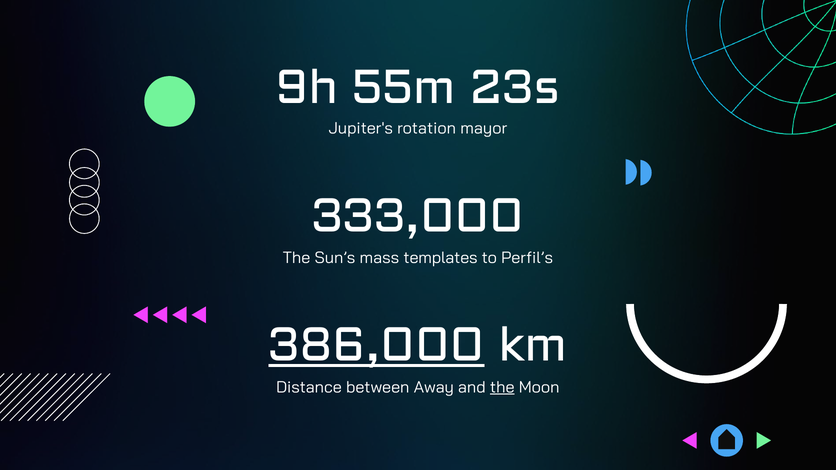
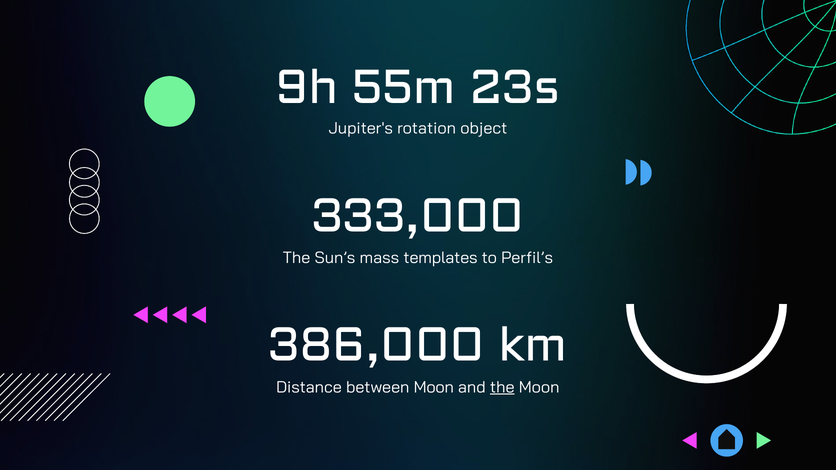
mayor: mayor -> object
386,000 underline: present -> none
between Away: Away -> Moon
